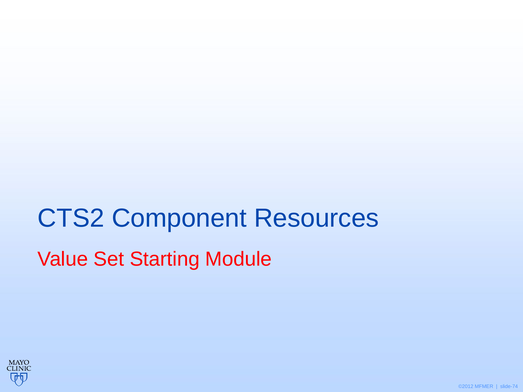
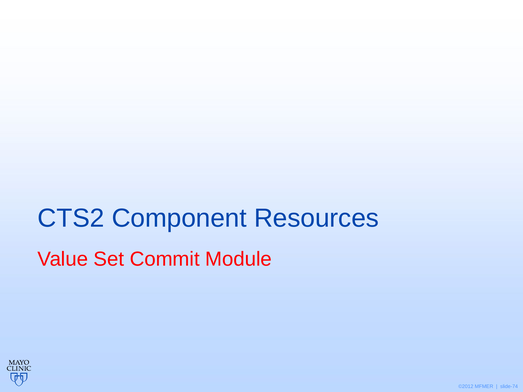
Starting: Starting -> Commit
